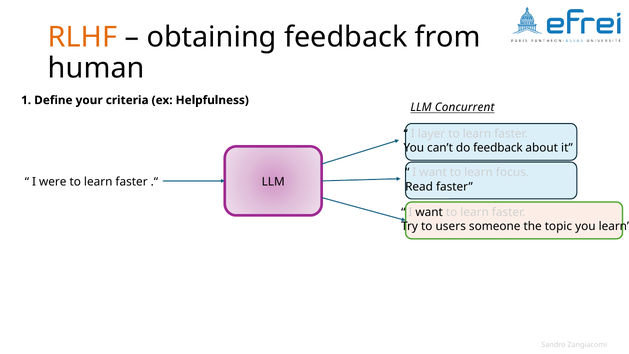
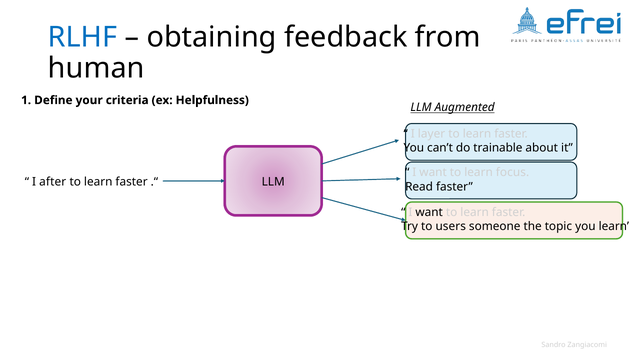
RLHF colour: orange -> blue
Concurrent: Concurrent -> Augmented
do feedback: feedback -> trainable
were: were -> after
